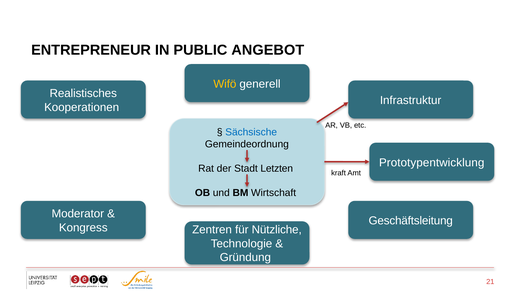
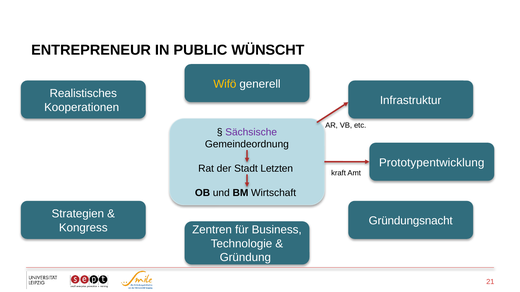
ANGEBOT: ANGEBOT -> WÜNSCHT
Sächsische colour: blue -> purple
Moderator: Moderator -> Strategien
Geschäftsleitung: Geschäftsleitung -> Gründungsnacht
Nützliche: Nützliche -> Business
